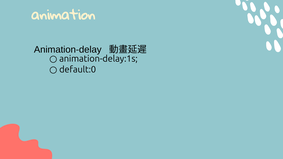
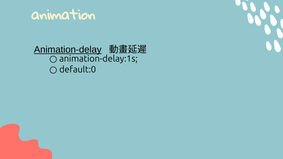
Animation-delay underline: none -> present
